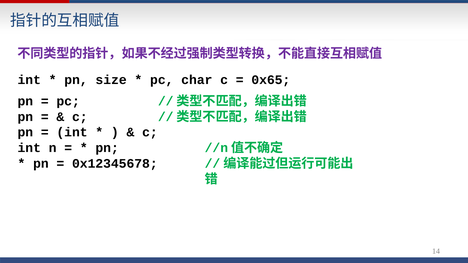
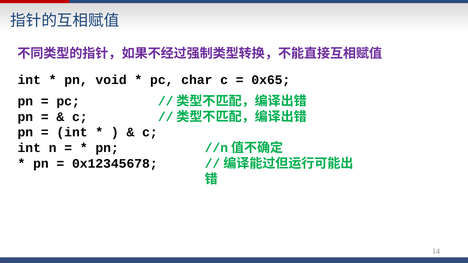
size: size -> void
